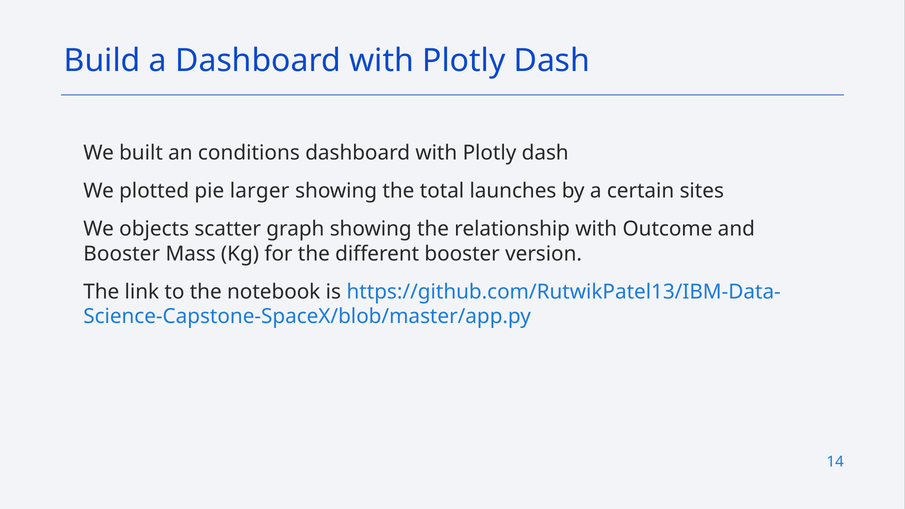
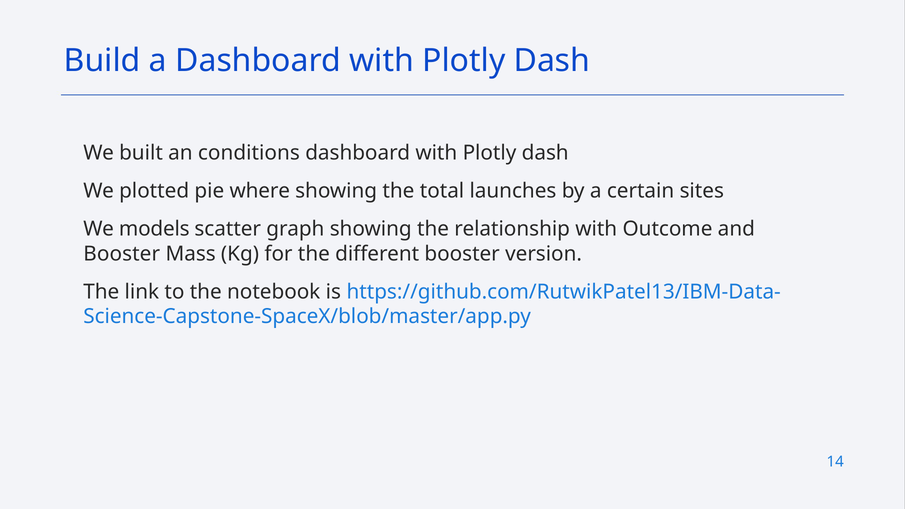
larger: larger -> where
objects: objects -> models
